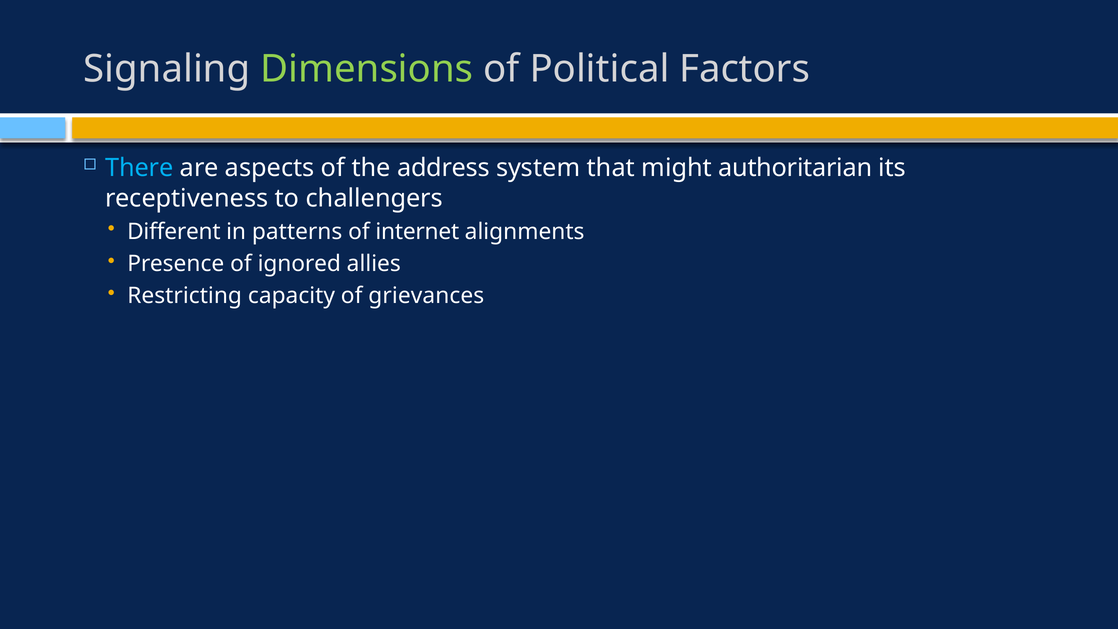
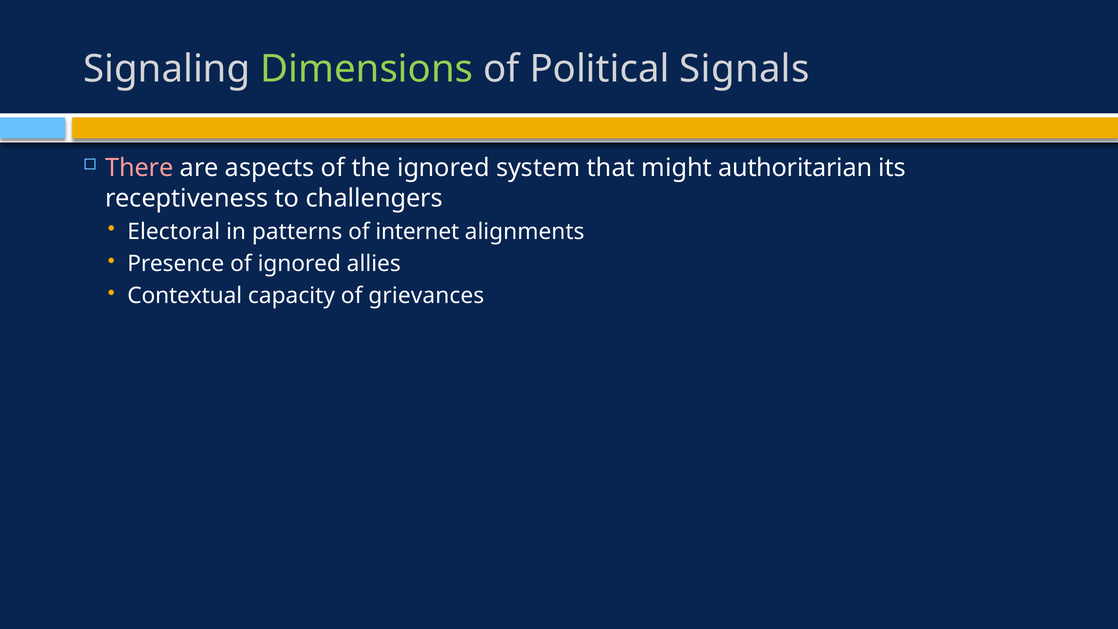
Factors: Factors -> Signals
There colour: light blue -> pink
the address: address -> ignored
Different: Different -> Electoral
Restricting: Restricting -> Contextual
